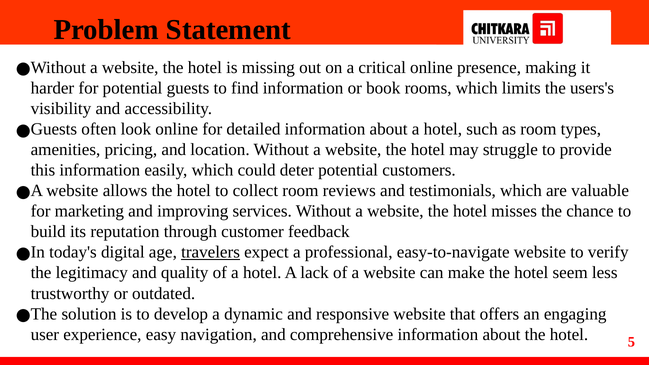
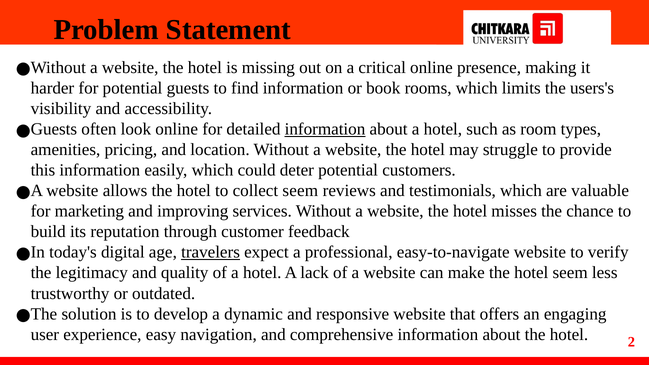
information at (325, 129) underline: none -> present
collect room: room -> seem
5: 5 -> 2
